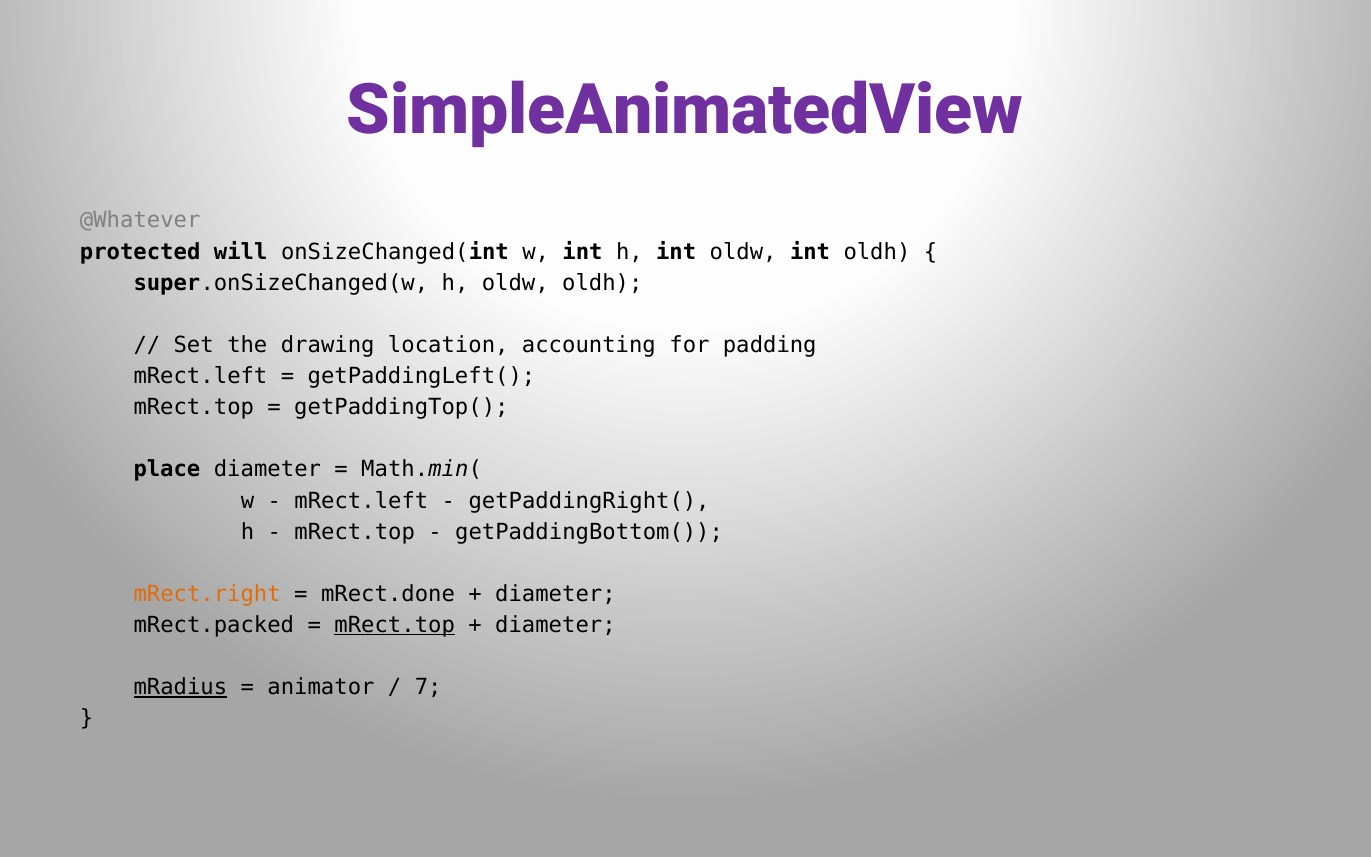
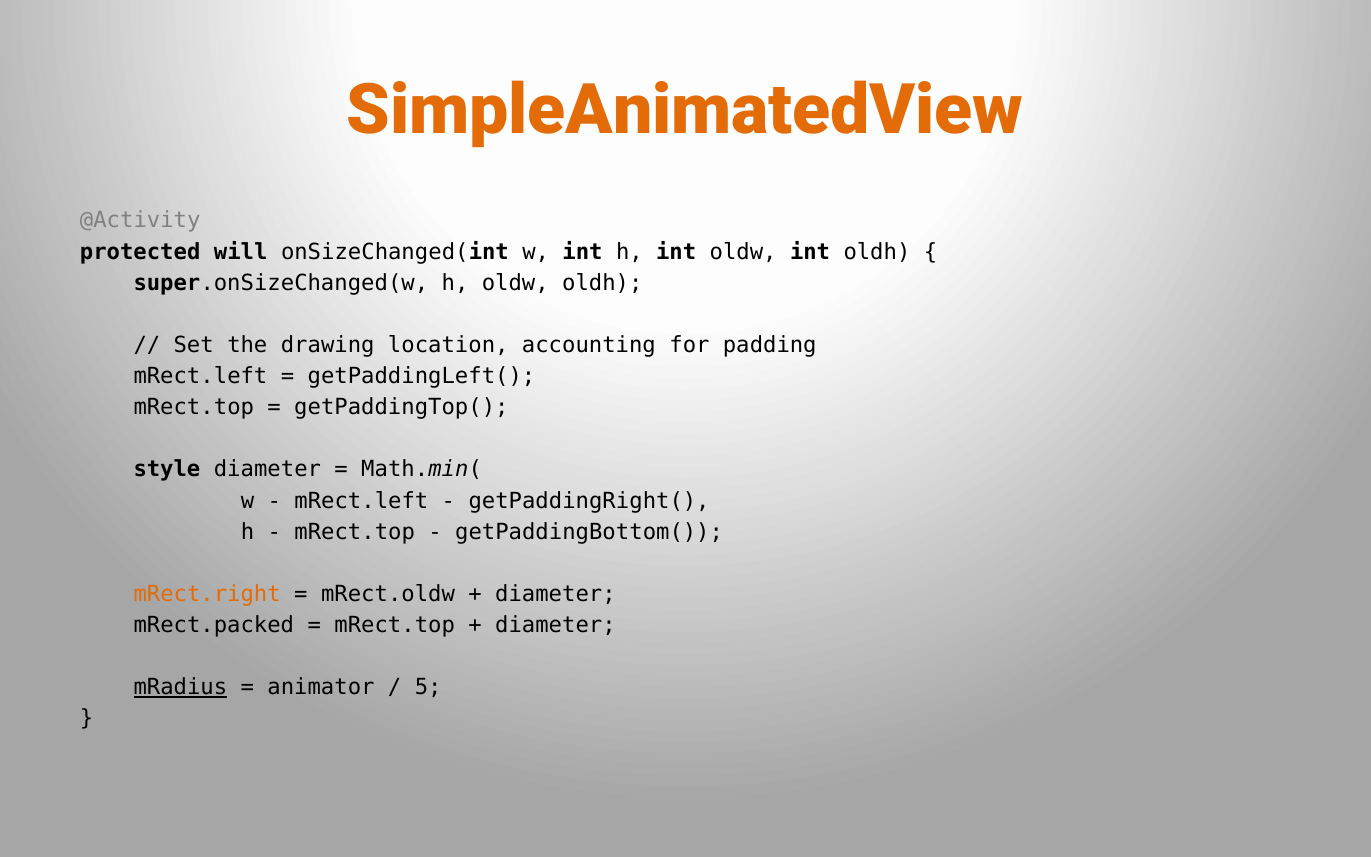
SimpleAnimatedView colour: purple -> orange
@Whatever: @Whatever -> @Activity
place: place -> style
mRect.done: mRect.done -> mRect.oldw
mRect.top at (395, 625) underline: present -> none
7: 7 -> 5
